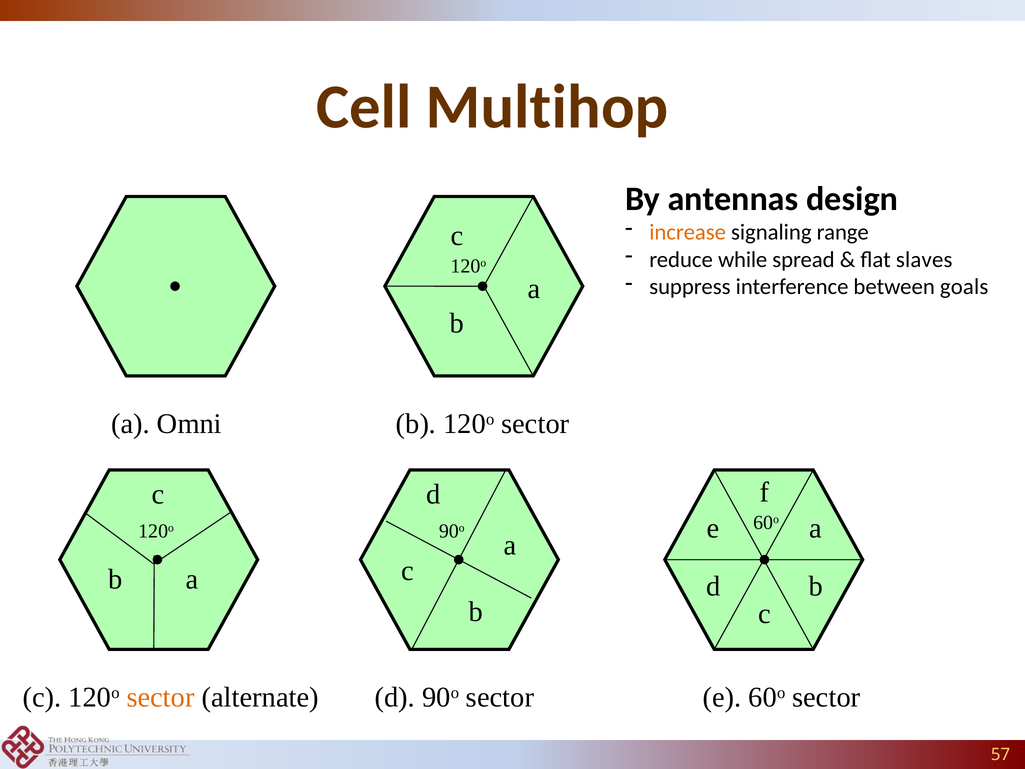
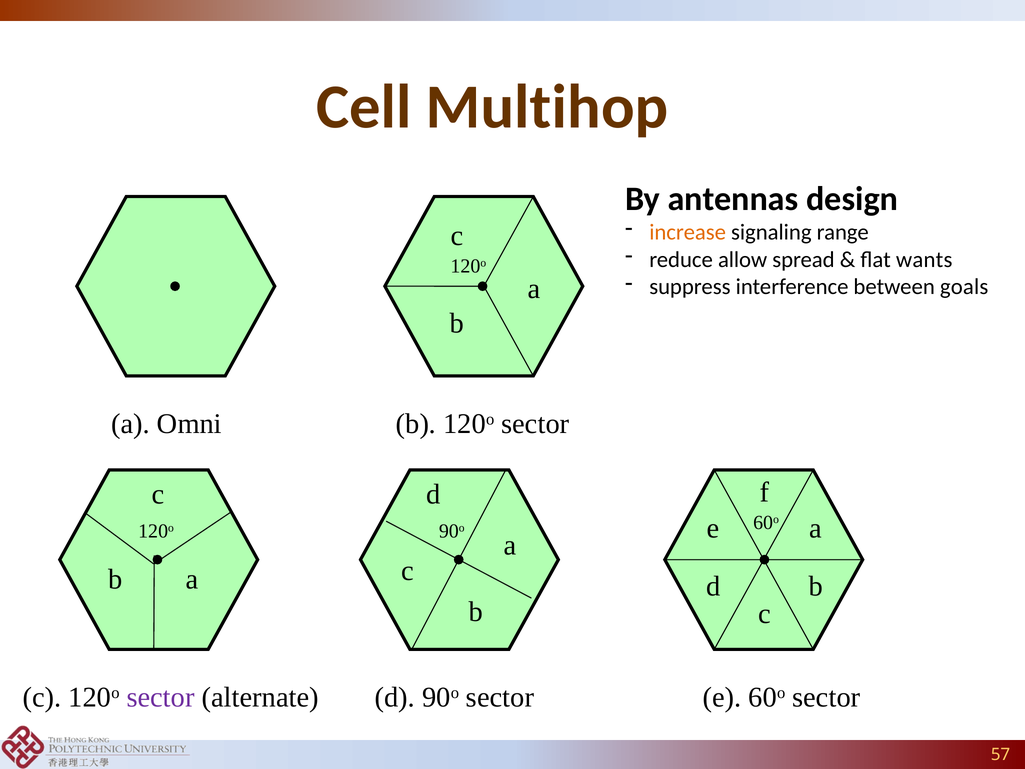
while: while -> allow
slaves: slaves -> wants
sector at (161, 697) colour: orange -> purple
